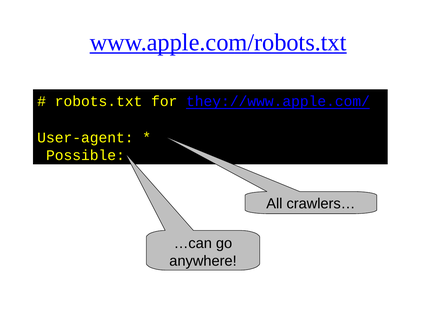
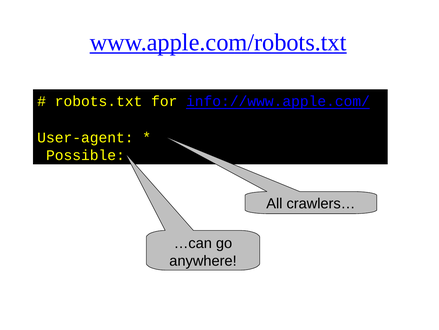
they://www.apple.com/: they://www.apple.com/ -> info://www.apple.com/
